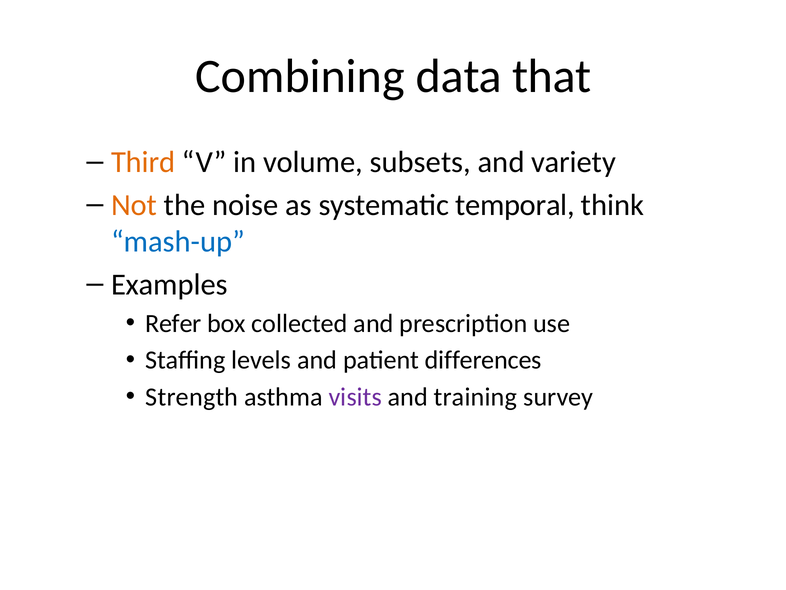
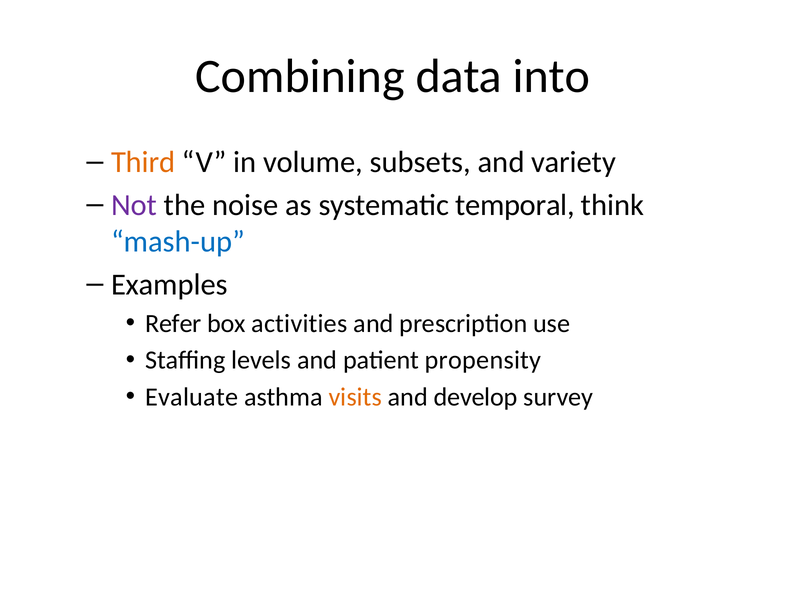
that: that -> into
Not colour: orange -> purple
collected: collected -> activities
differences: differences -> propensity
Strength: Strength -> Evaluate
visits colour: purple -> orange
training: training -> develop
